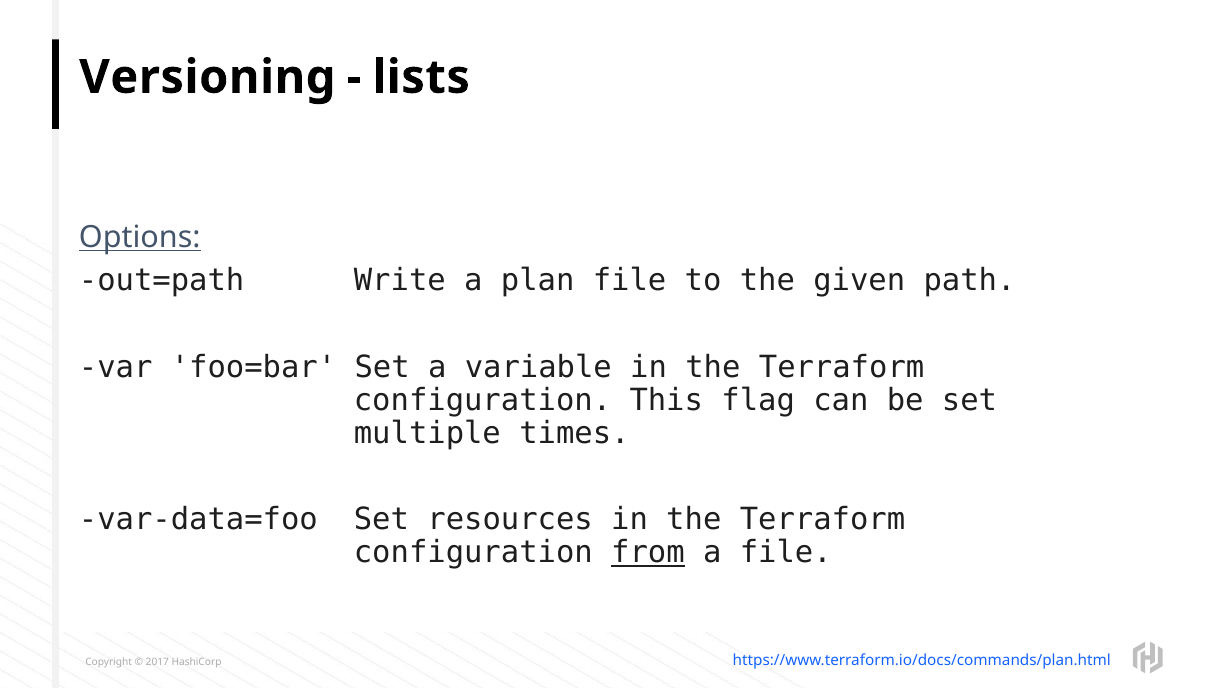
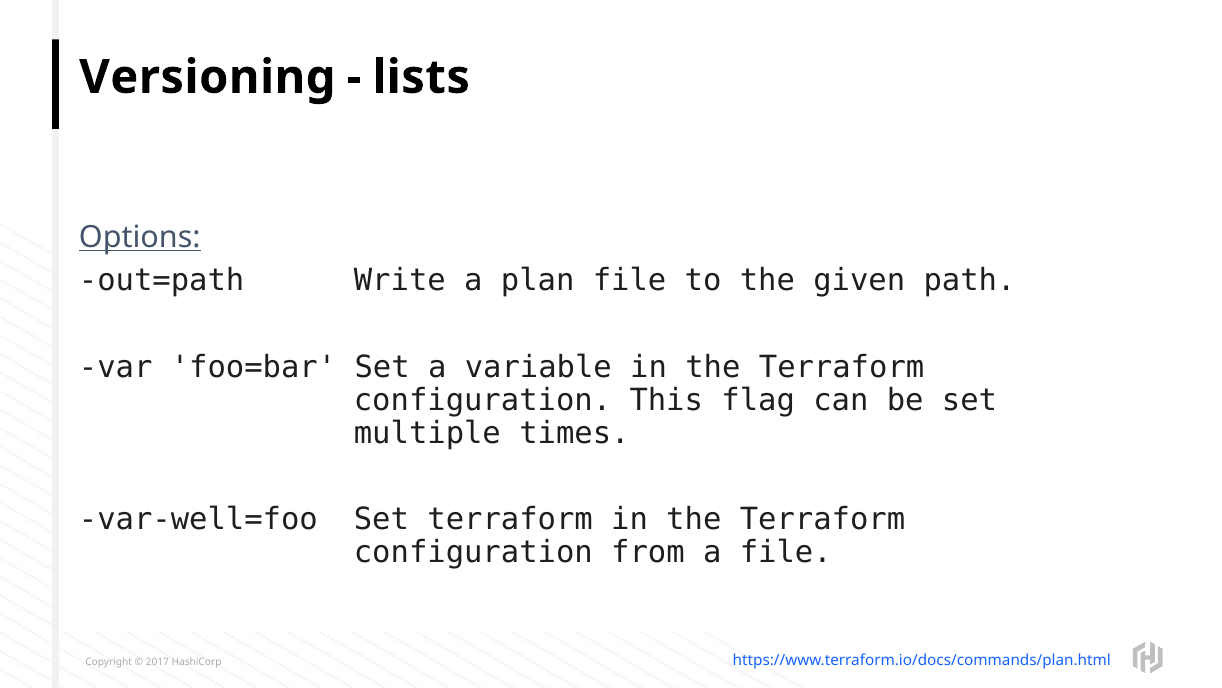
var-data=foo: var-data=foo -> var-well=foo
Set resources: resources -> terraform
from underline: present -> none
